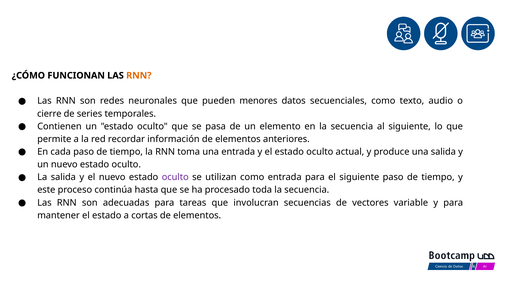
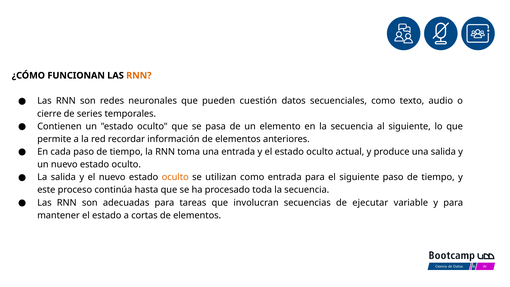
menores: menores -> cuestión
oculto at (175, 177) colour: purple -> orange
vectores: vectores -> ejecutar
